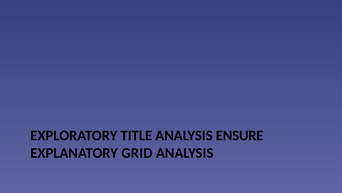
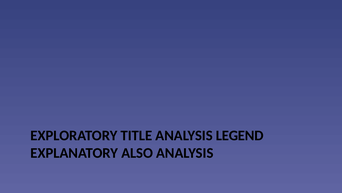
ENSURE: ENSURE -> LEGEND
GRID: GRID -> ALSO
